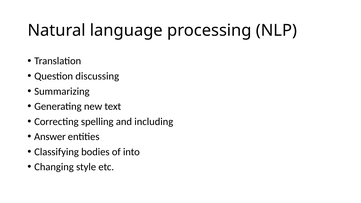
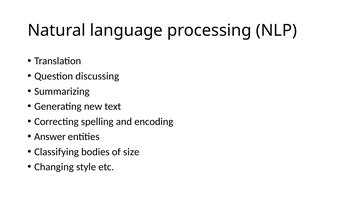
including: including -> encoding
into: into -> size
